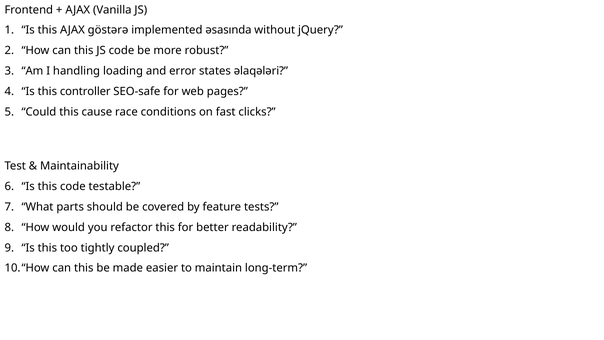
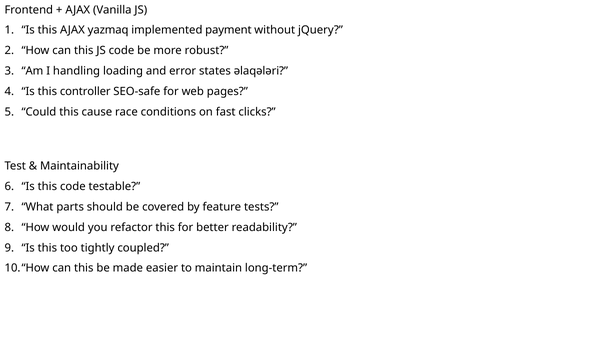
göstərə: göstərə -> yazmaq
əsasında: əsasında -> payment
